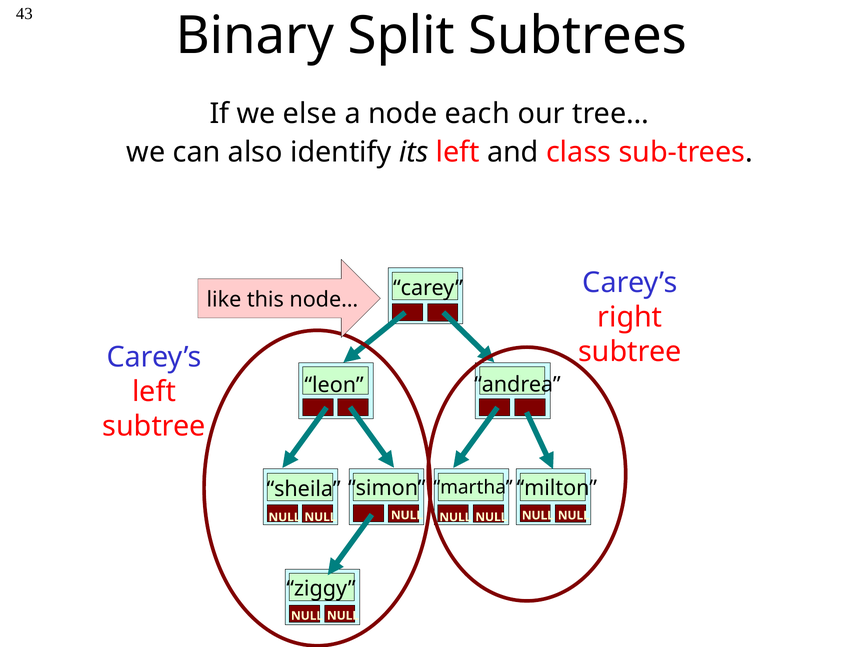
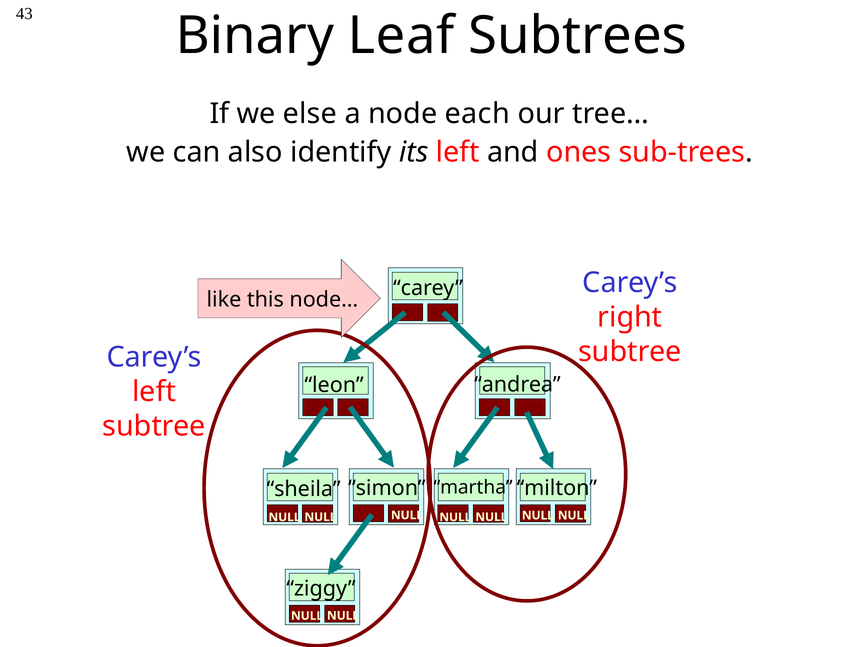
Split: Split -> Leaf
class: class -> ones
